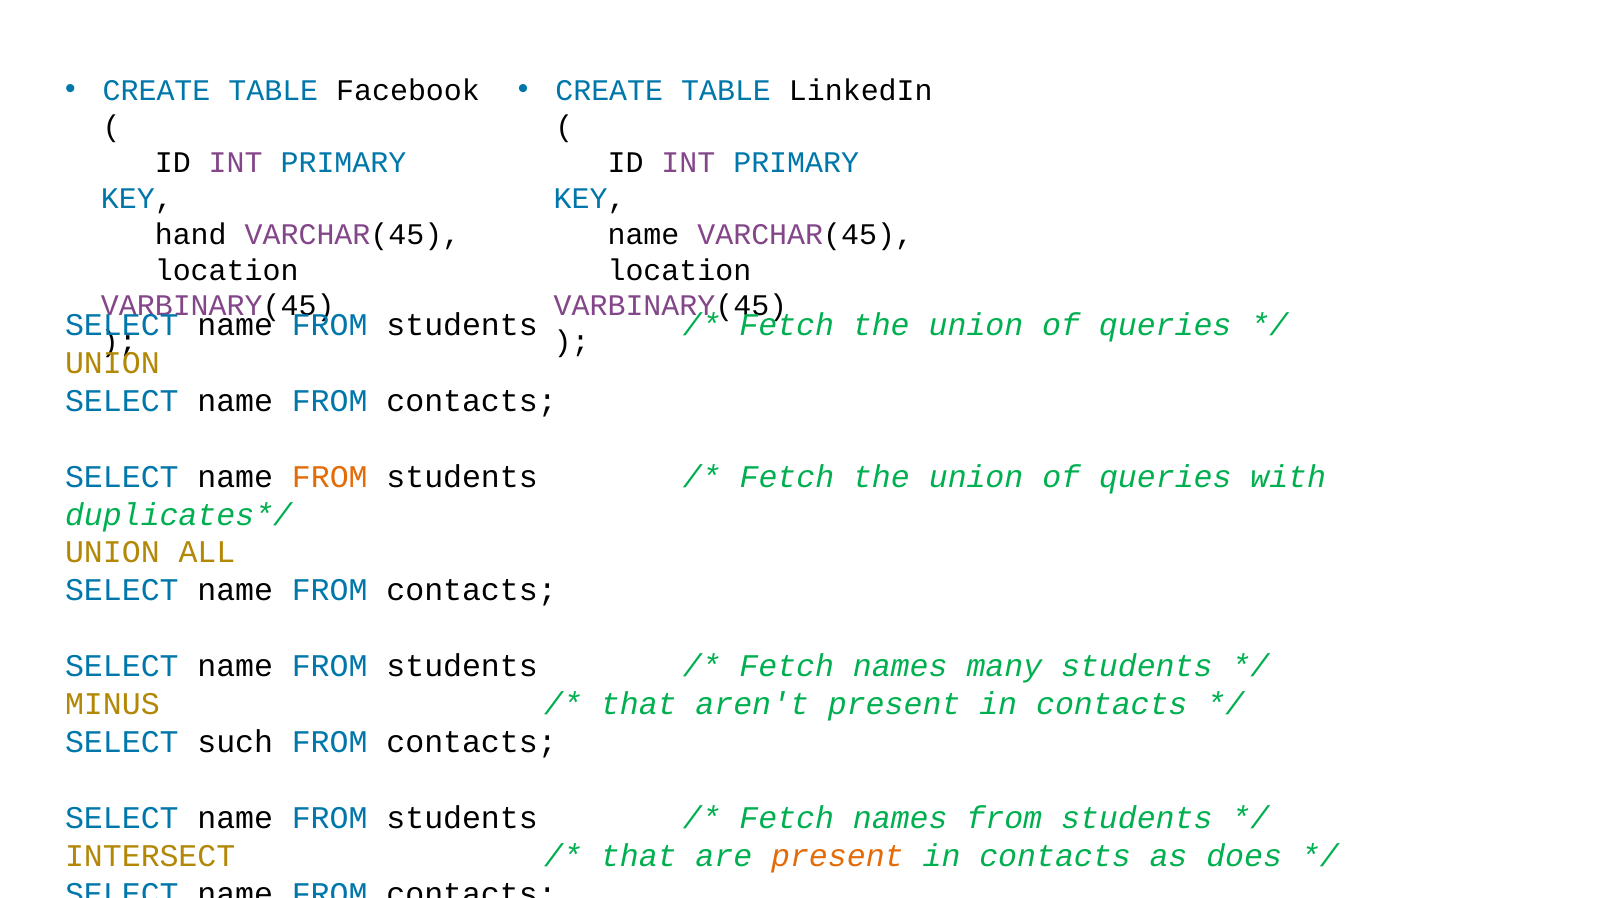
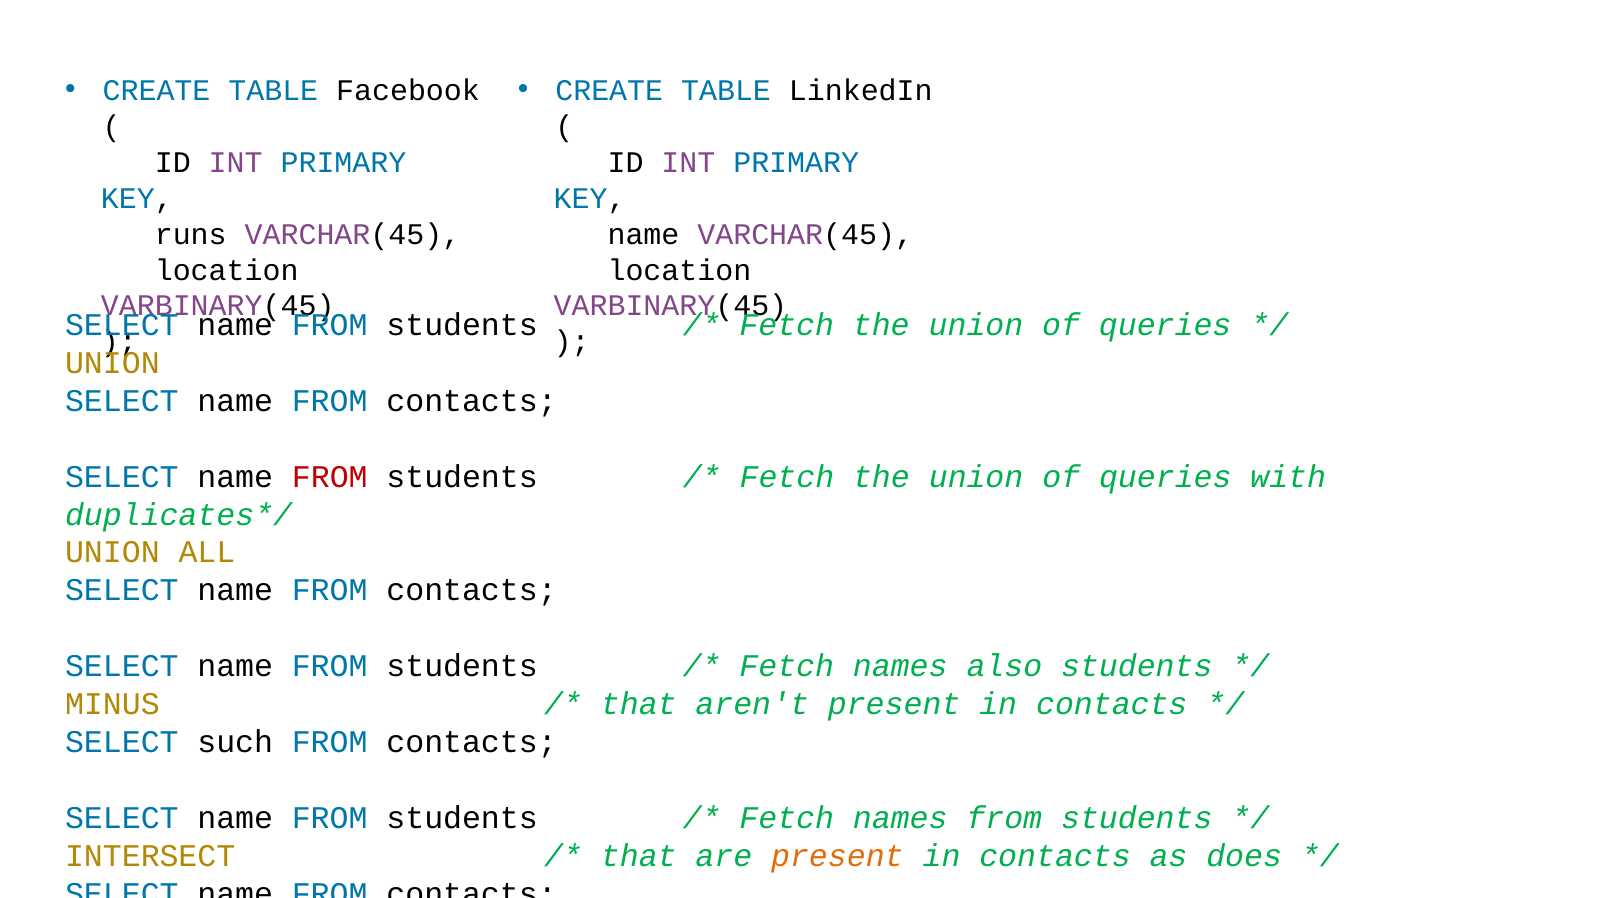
hand: hand -> runs
FROM at (330, 477) colour: orange -> red
many: many -> also
